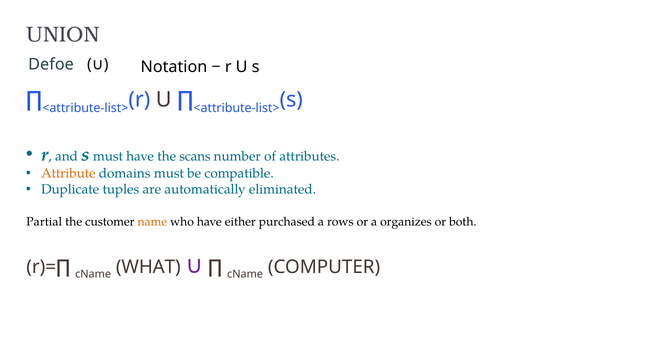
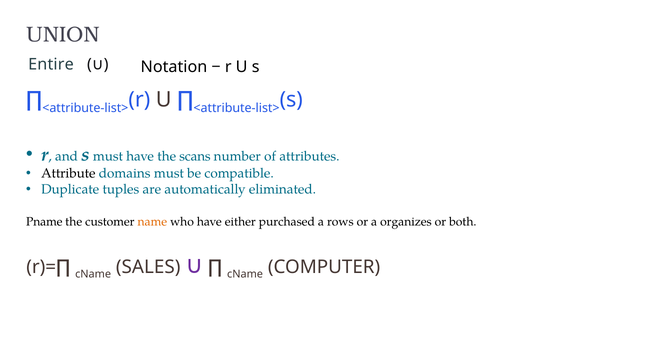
Defoe: Defoe -> Entire
Attribute colour: orange -> black
Partial: Partial -> Pname
WHAT: WHAT -> SALES
